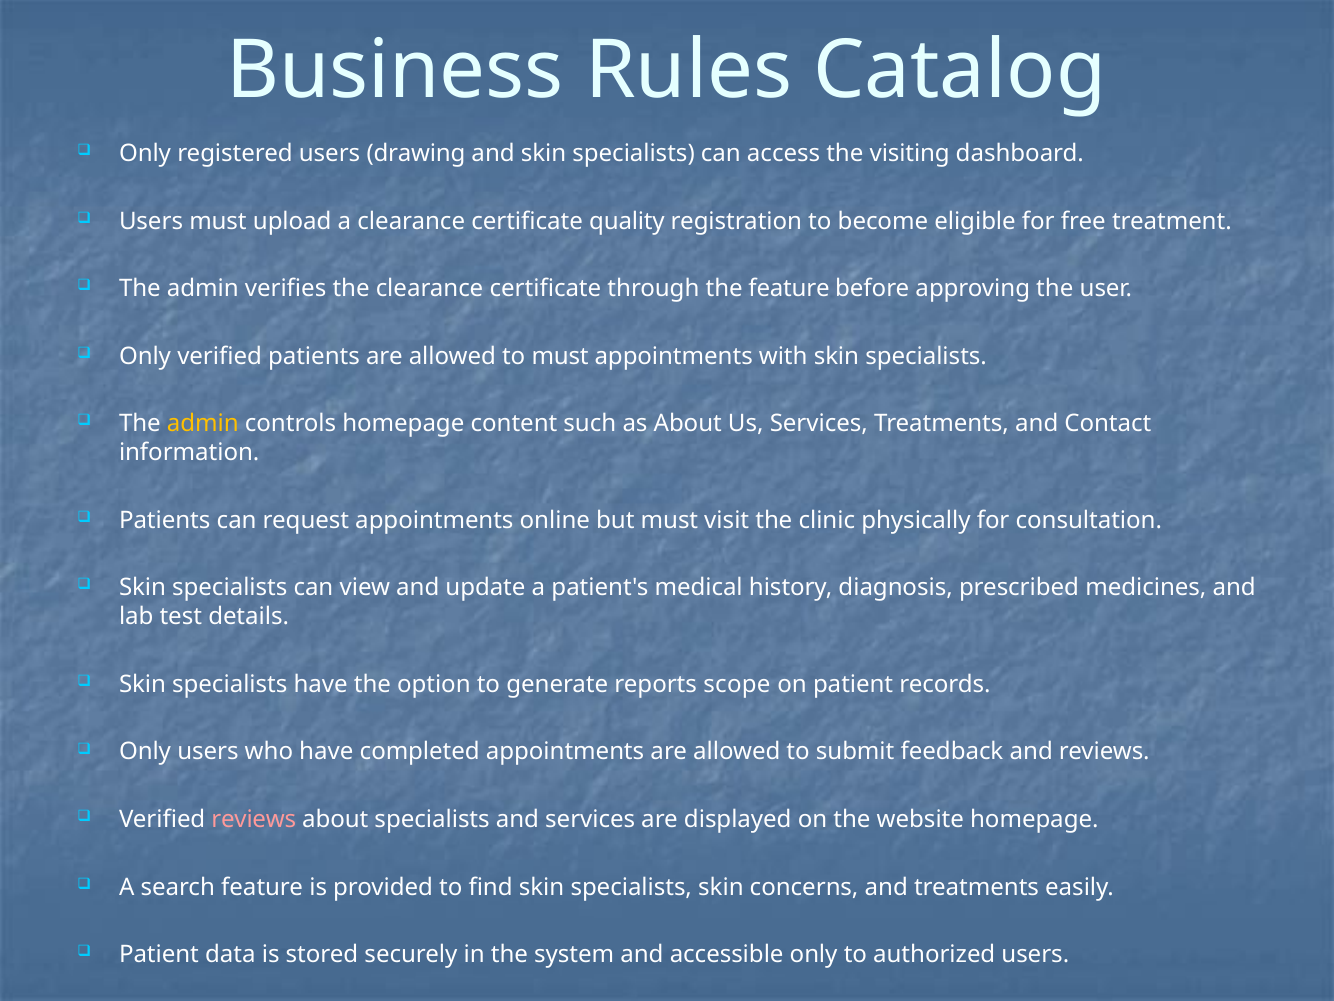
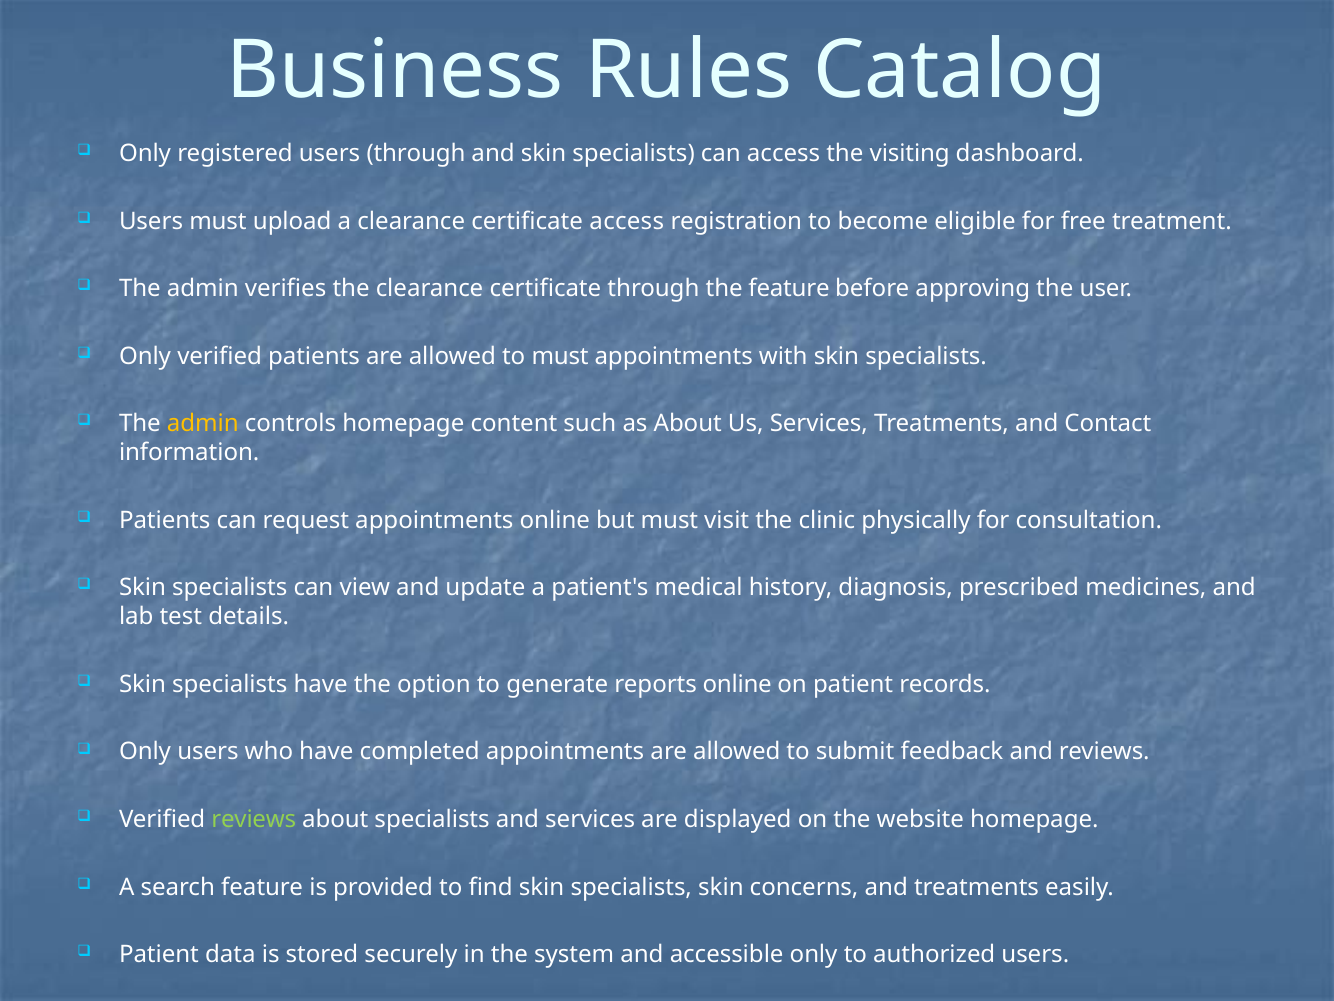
users drawing: drawing -> through
certificate quality: quality -> access
reports scope: scope -> online
reviews at (254, 819) colour: pink -> light green
